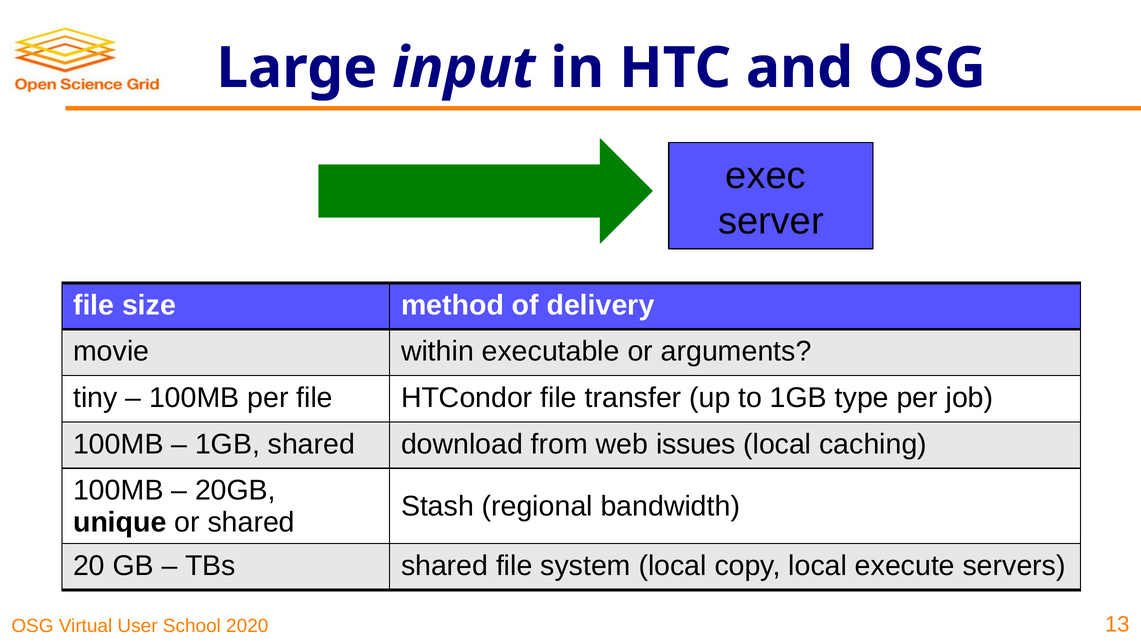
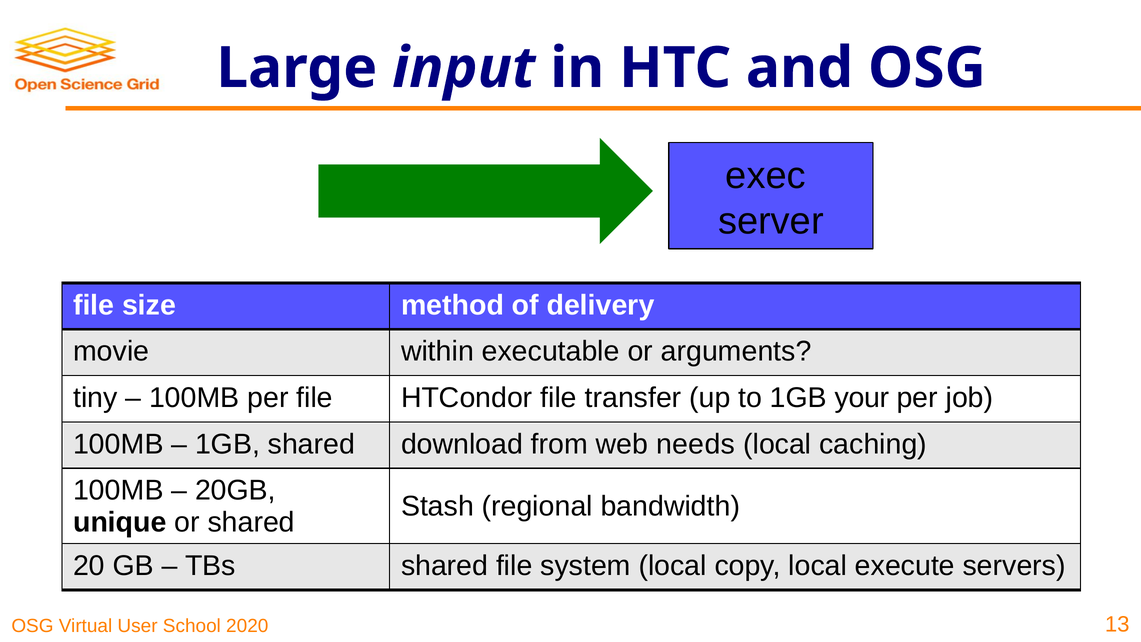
type: type -> your
issues: issues -> needs
